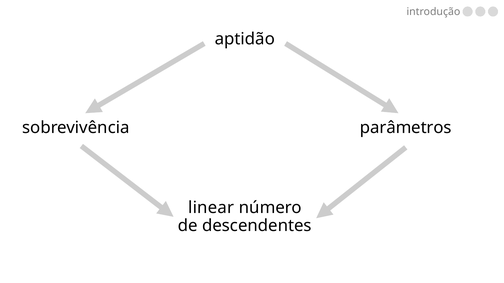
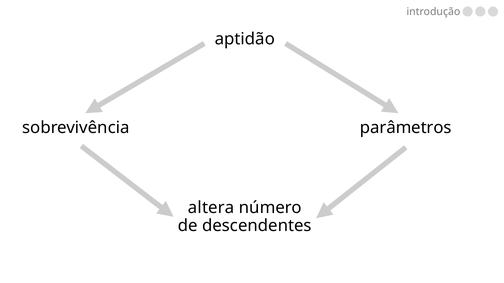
linear: linear -> altera
